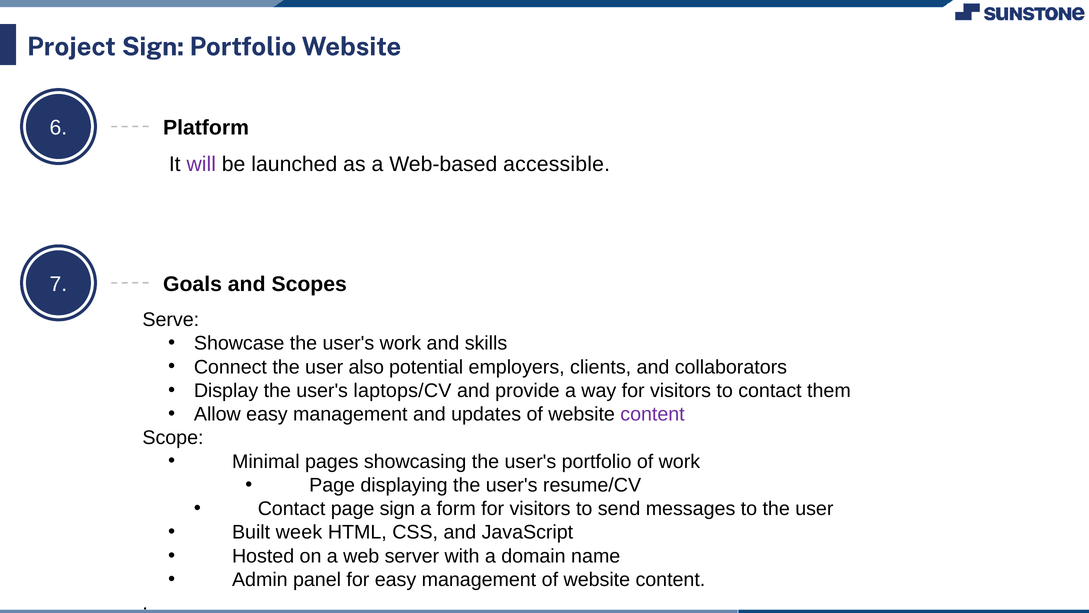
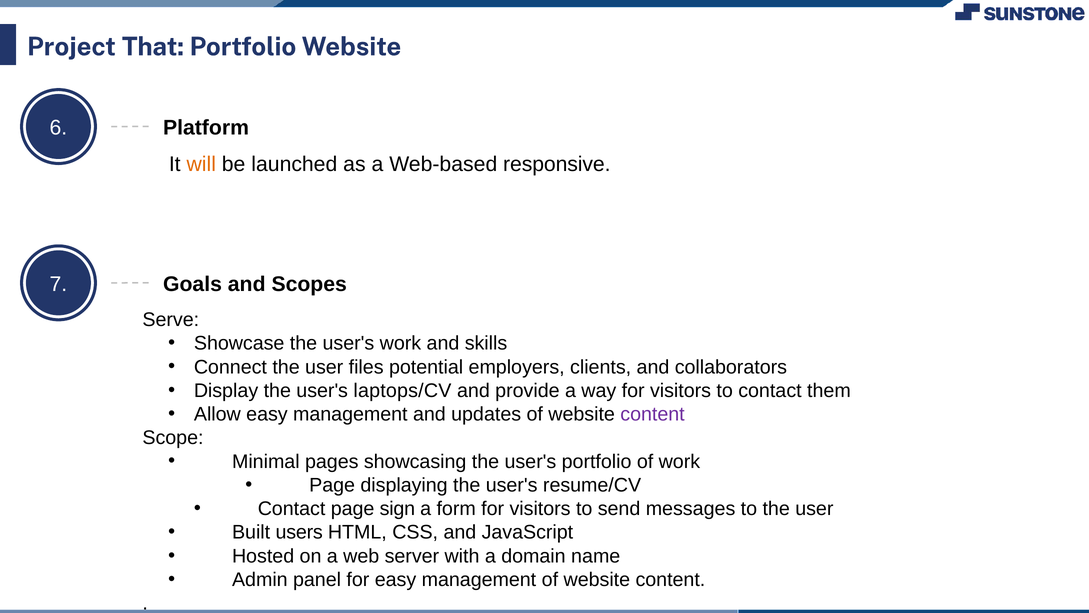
Project Sign: Sign -> That
will colour: purple -> orange
accessible: accessible -> responsive
also: also -> files
week: week -> users
